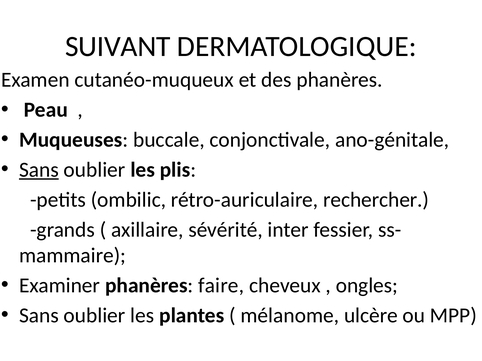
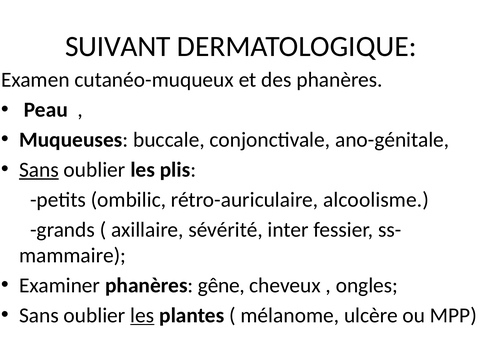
rechercher: rechercher -> alcoolisme
faire: faire -> gêne
les at (142, 316) underline: none -> present
